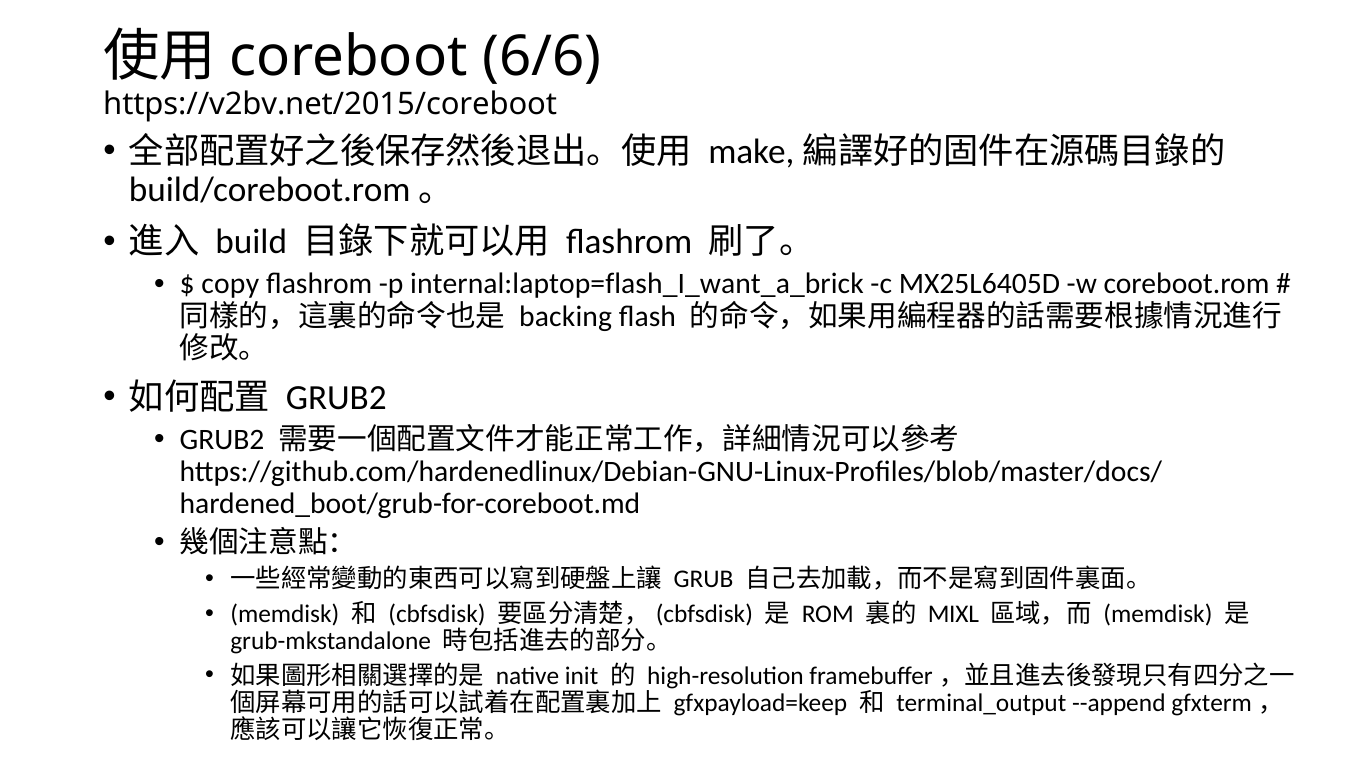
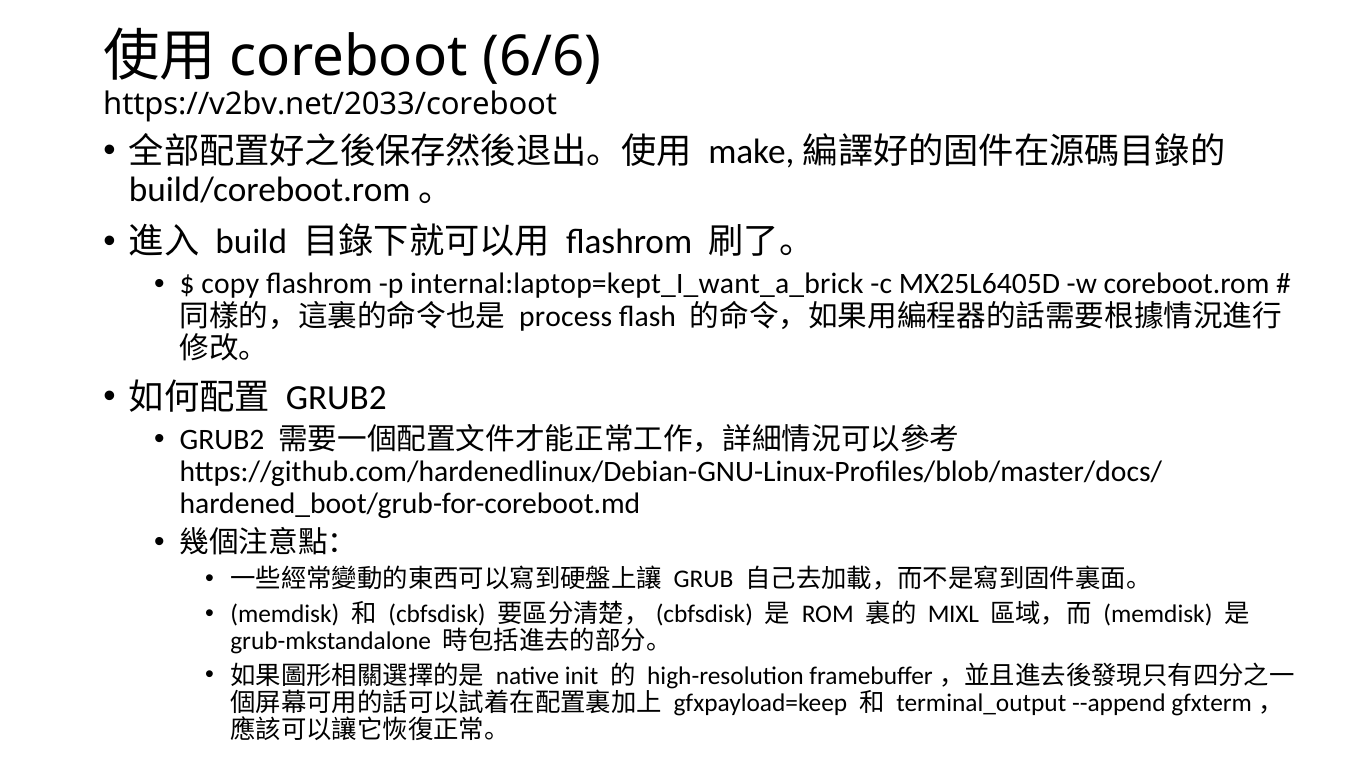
https://v2bv.net/2015/coreboot: https://v2bv.net/2015/coreboot -> https://v2bv.net/2033/coreboot
internal:laptop=flash_I_want_a_brick: internal:laptop=flash_I_want_a_brick -> internal:laptop=kept_I_want_a_brick
backing: backing -> process
